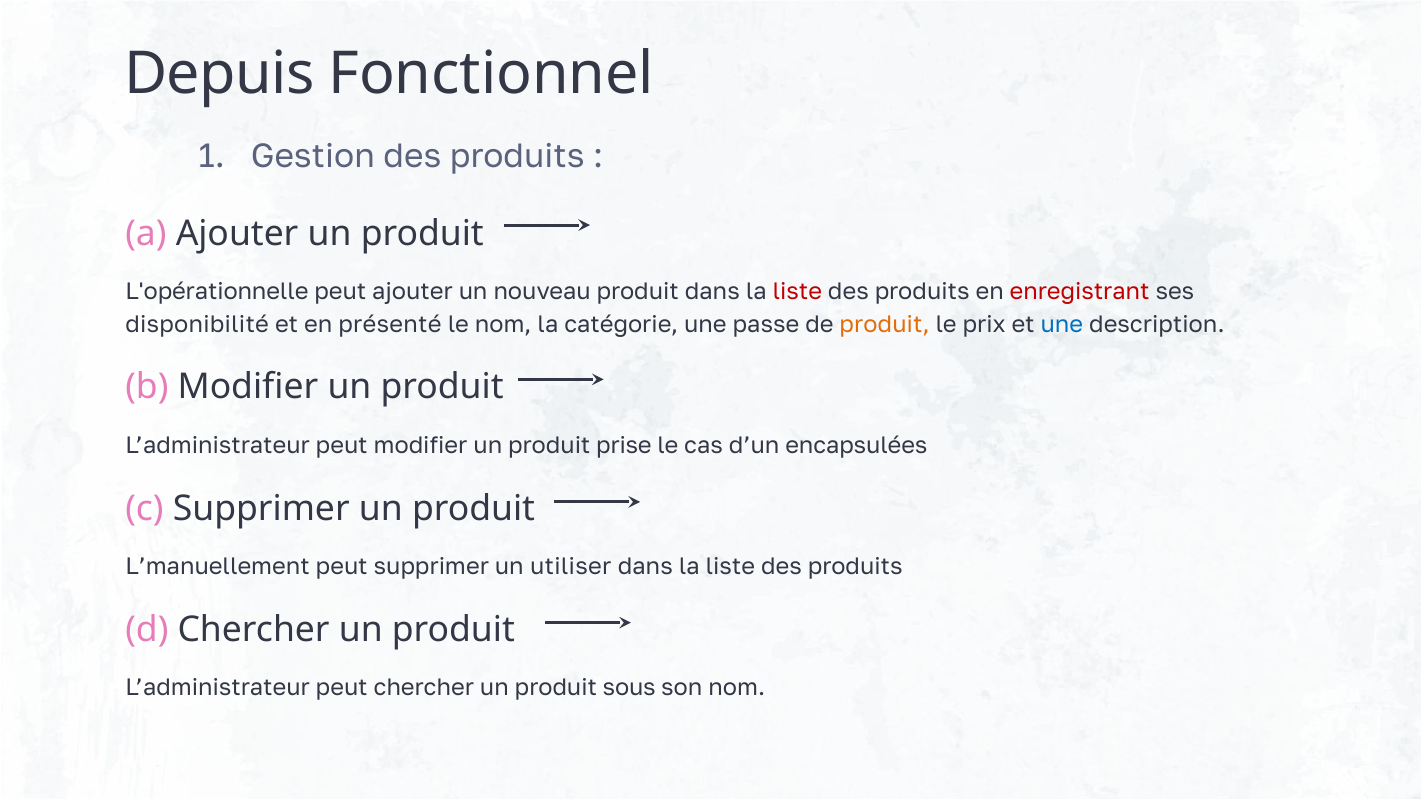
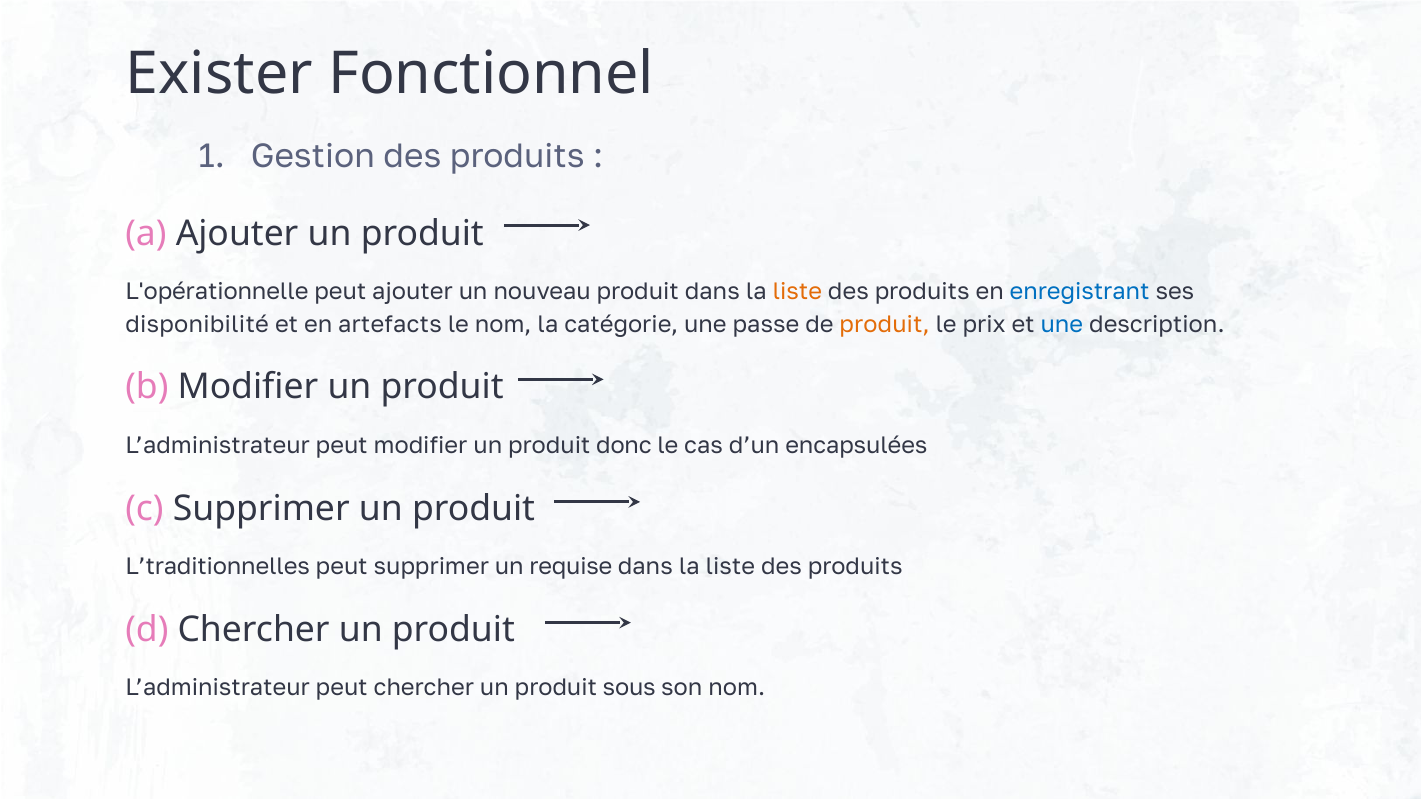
Depuis: Depuis -> Exister
liste at (797, 292) colour: red -> orange
enregistrant colour: red -> blue
présenté: présenté -> artefacts
prise: prise -> donc
L’manuellement: L’manuellement -> L’traditionnelles
utiliser: utiliser -> requise
